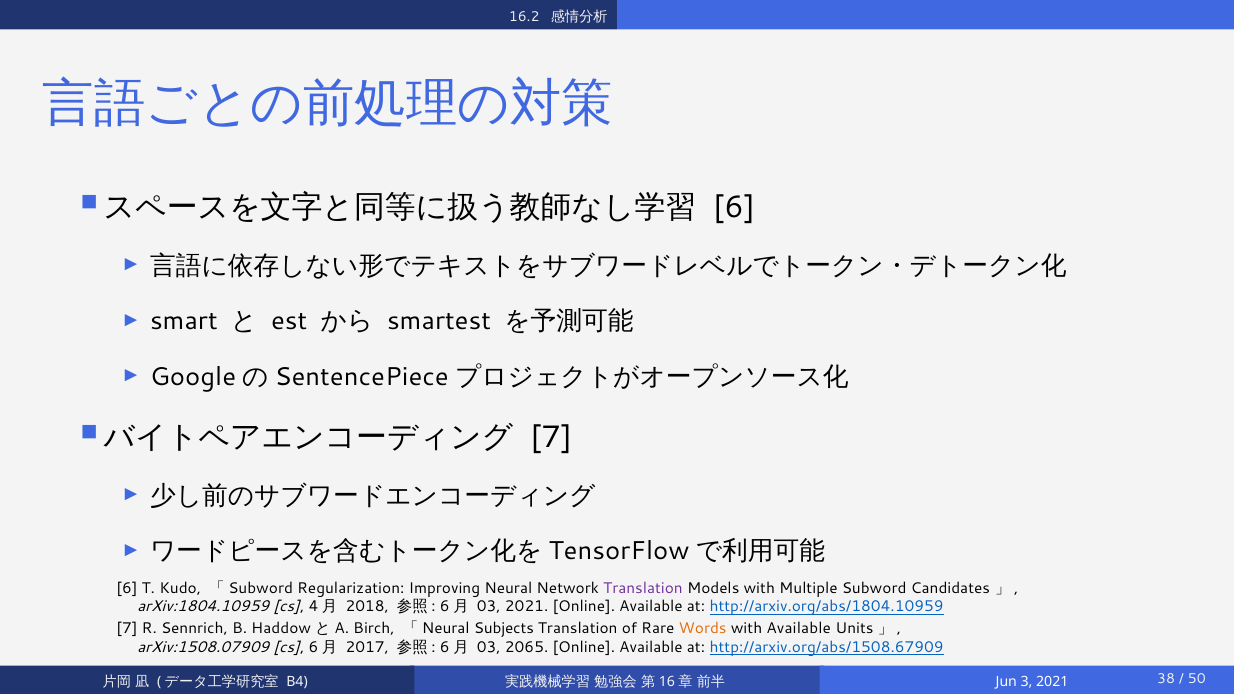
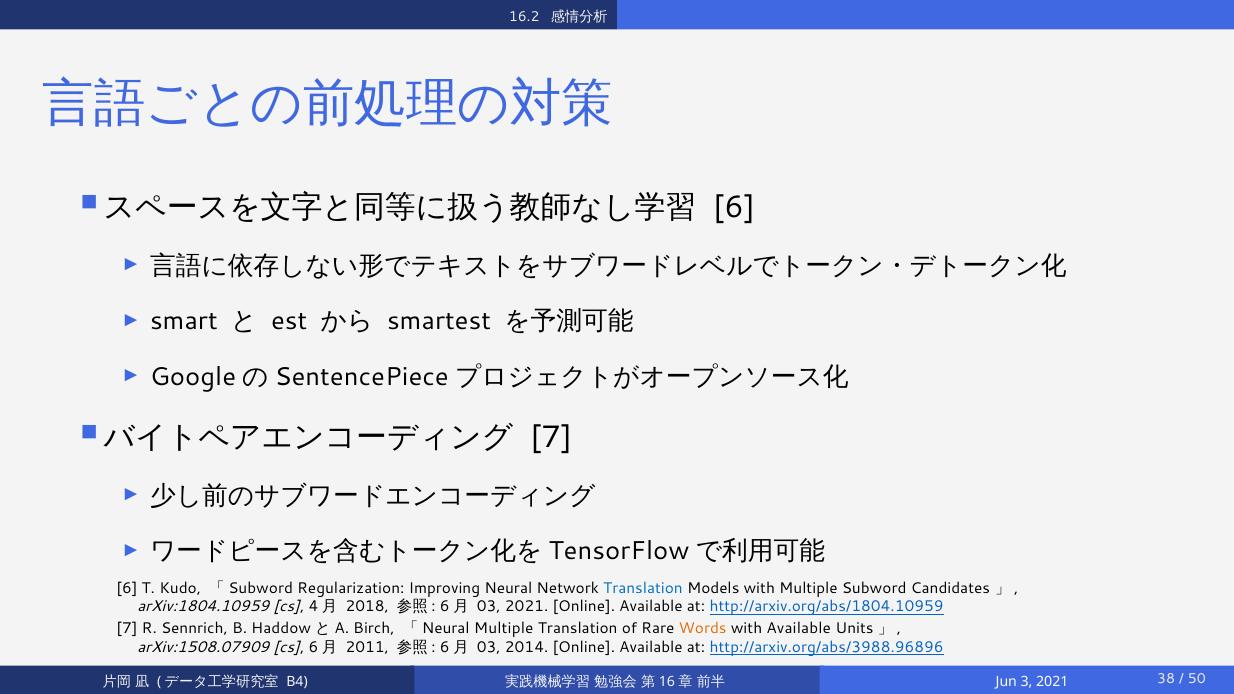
Translation at (643, 588) colour: purple -> blue
「Neural Subjects: Subjects -> Multiple
2017: 2017 -> 2011
2065: 2065 -> 2014
http://arxiv.org/abs/1508.67909: http://arxiv.org/abs/1508.67909 -> http://arxiv.org/abs/3988.96896
